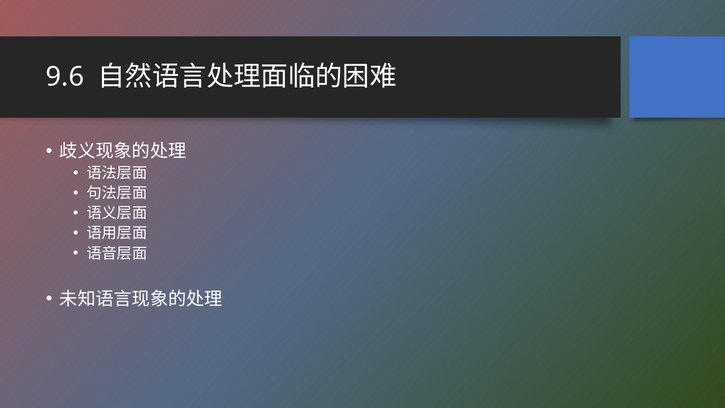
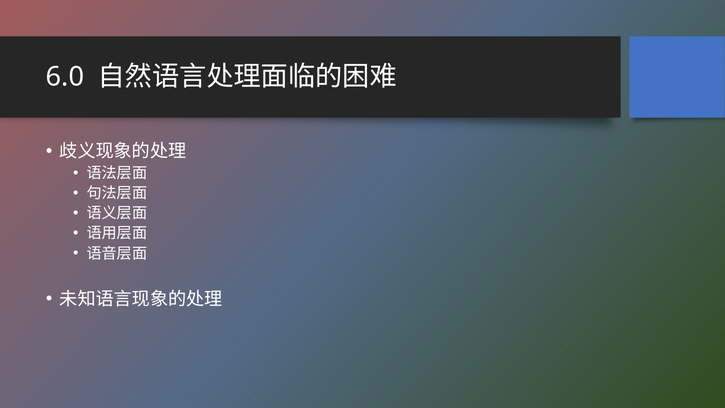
9.6: 9.6 -> 6.0
